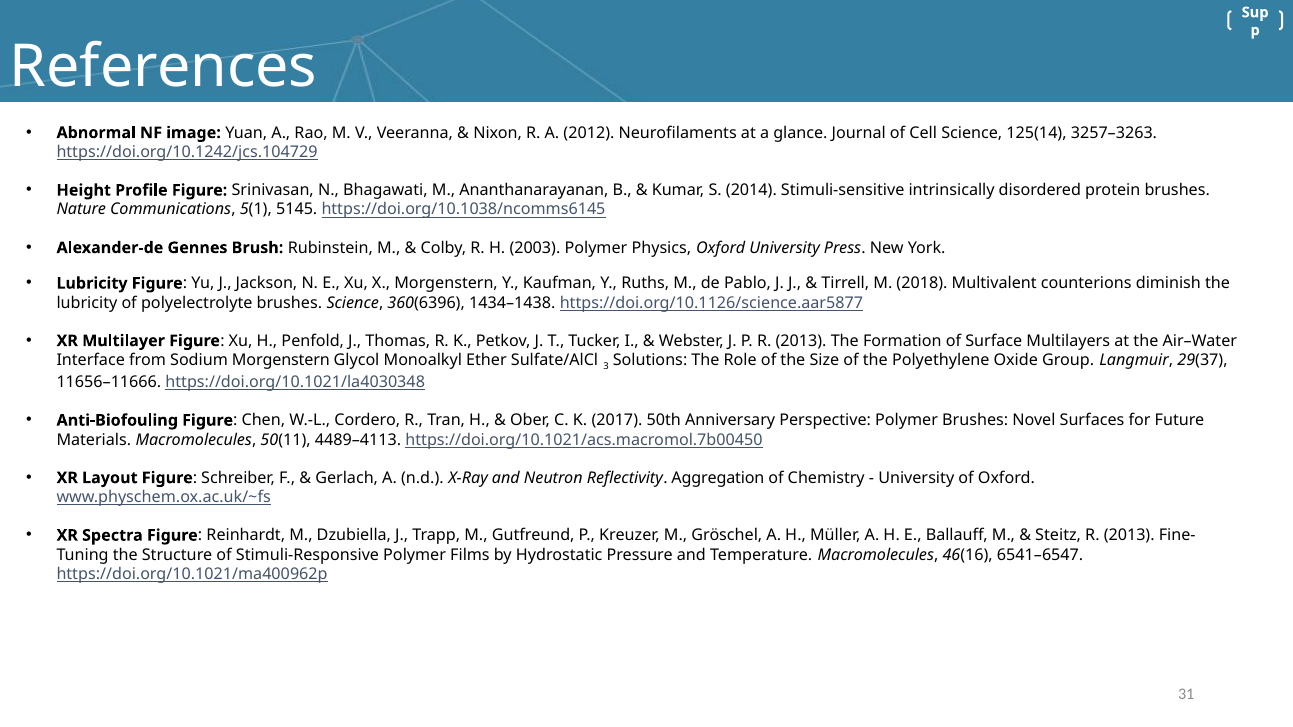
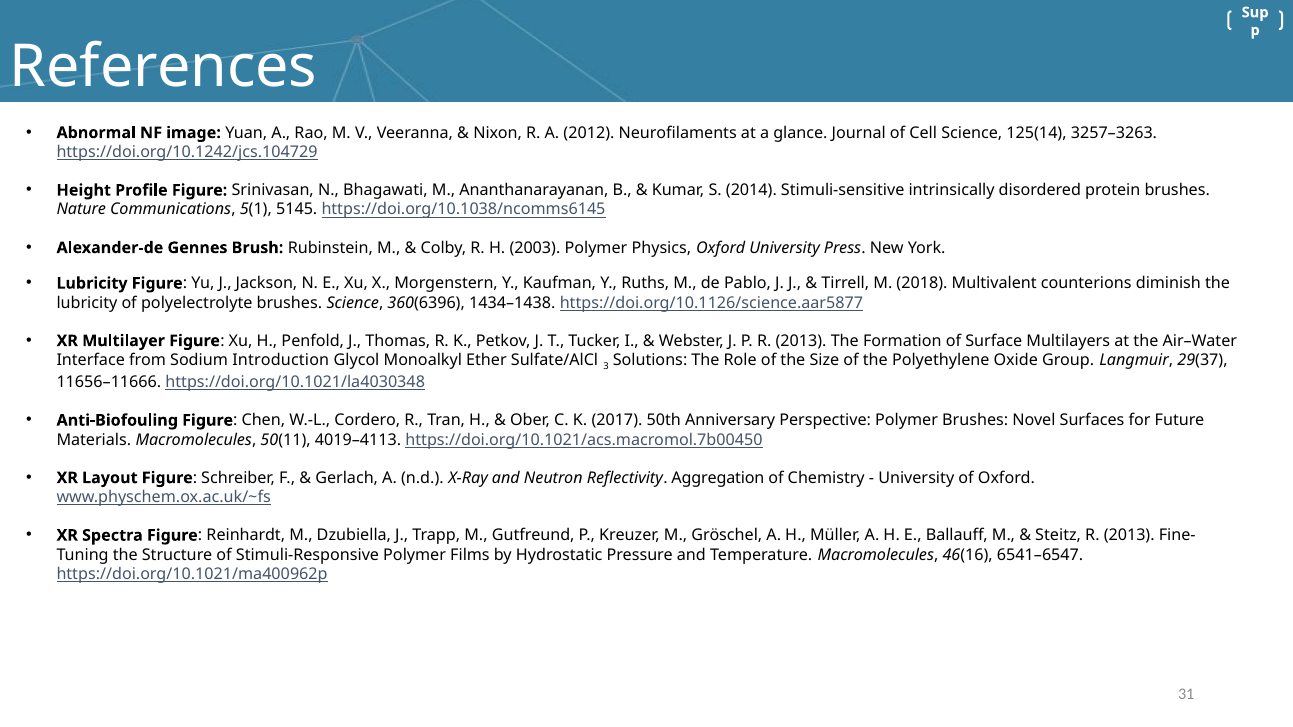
Sodium Morgenstern: Morgenstern -> Introduction
4489–4113: 4489–4113 -> 4019–4113
